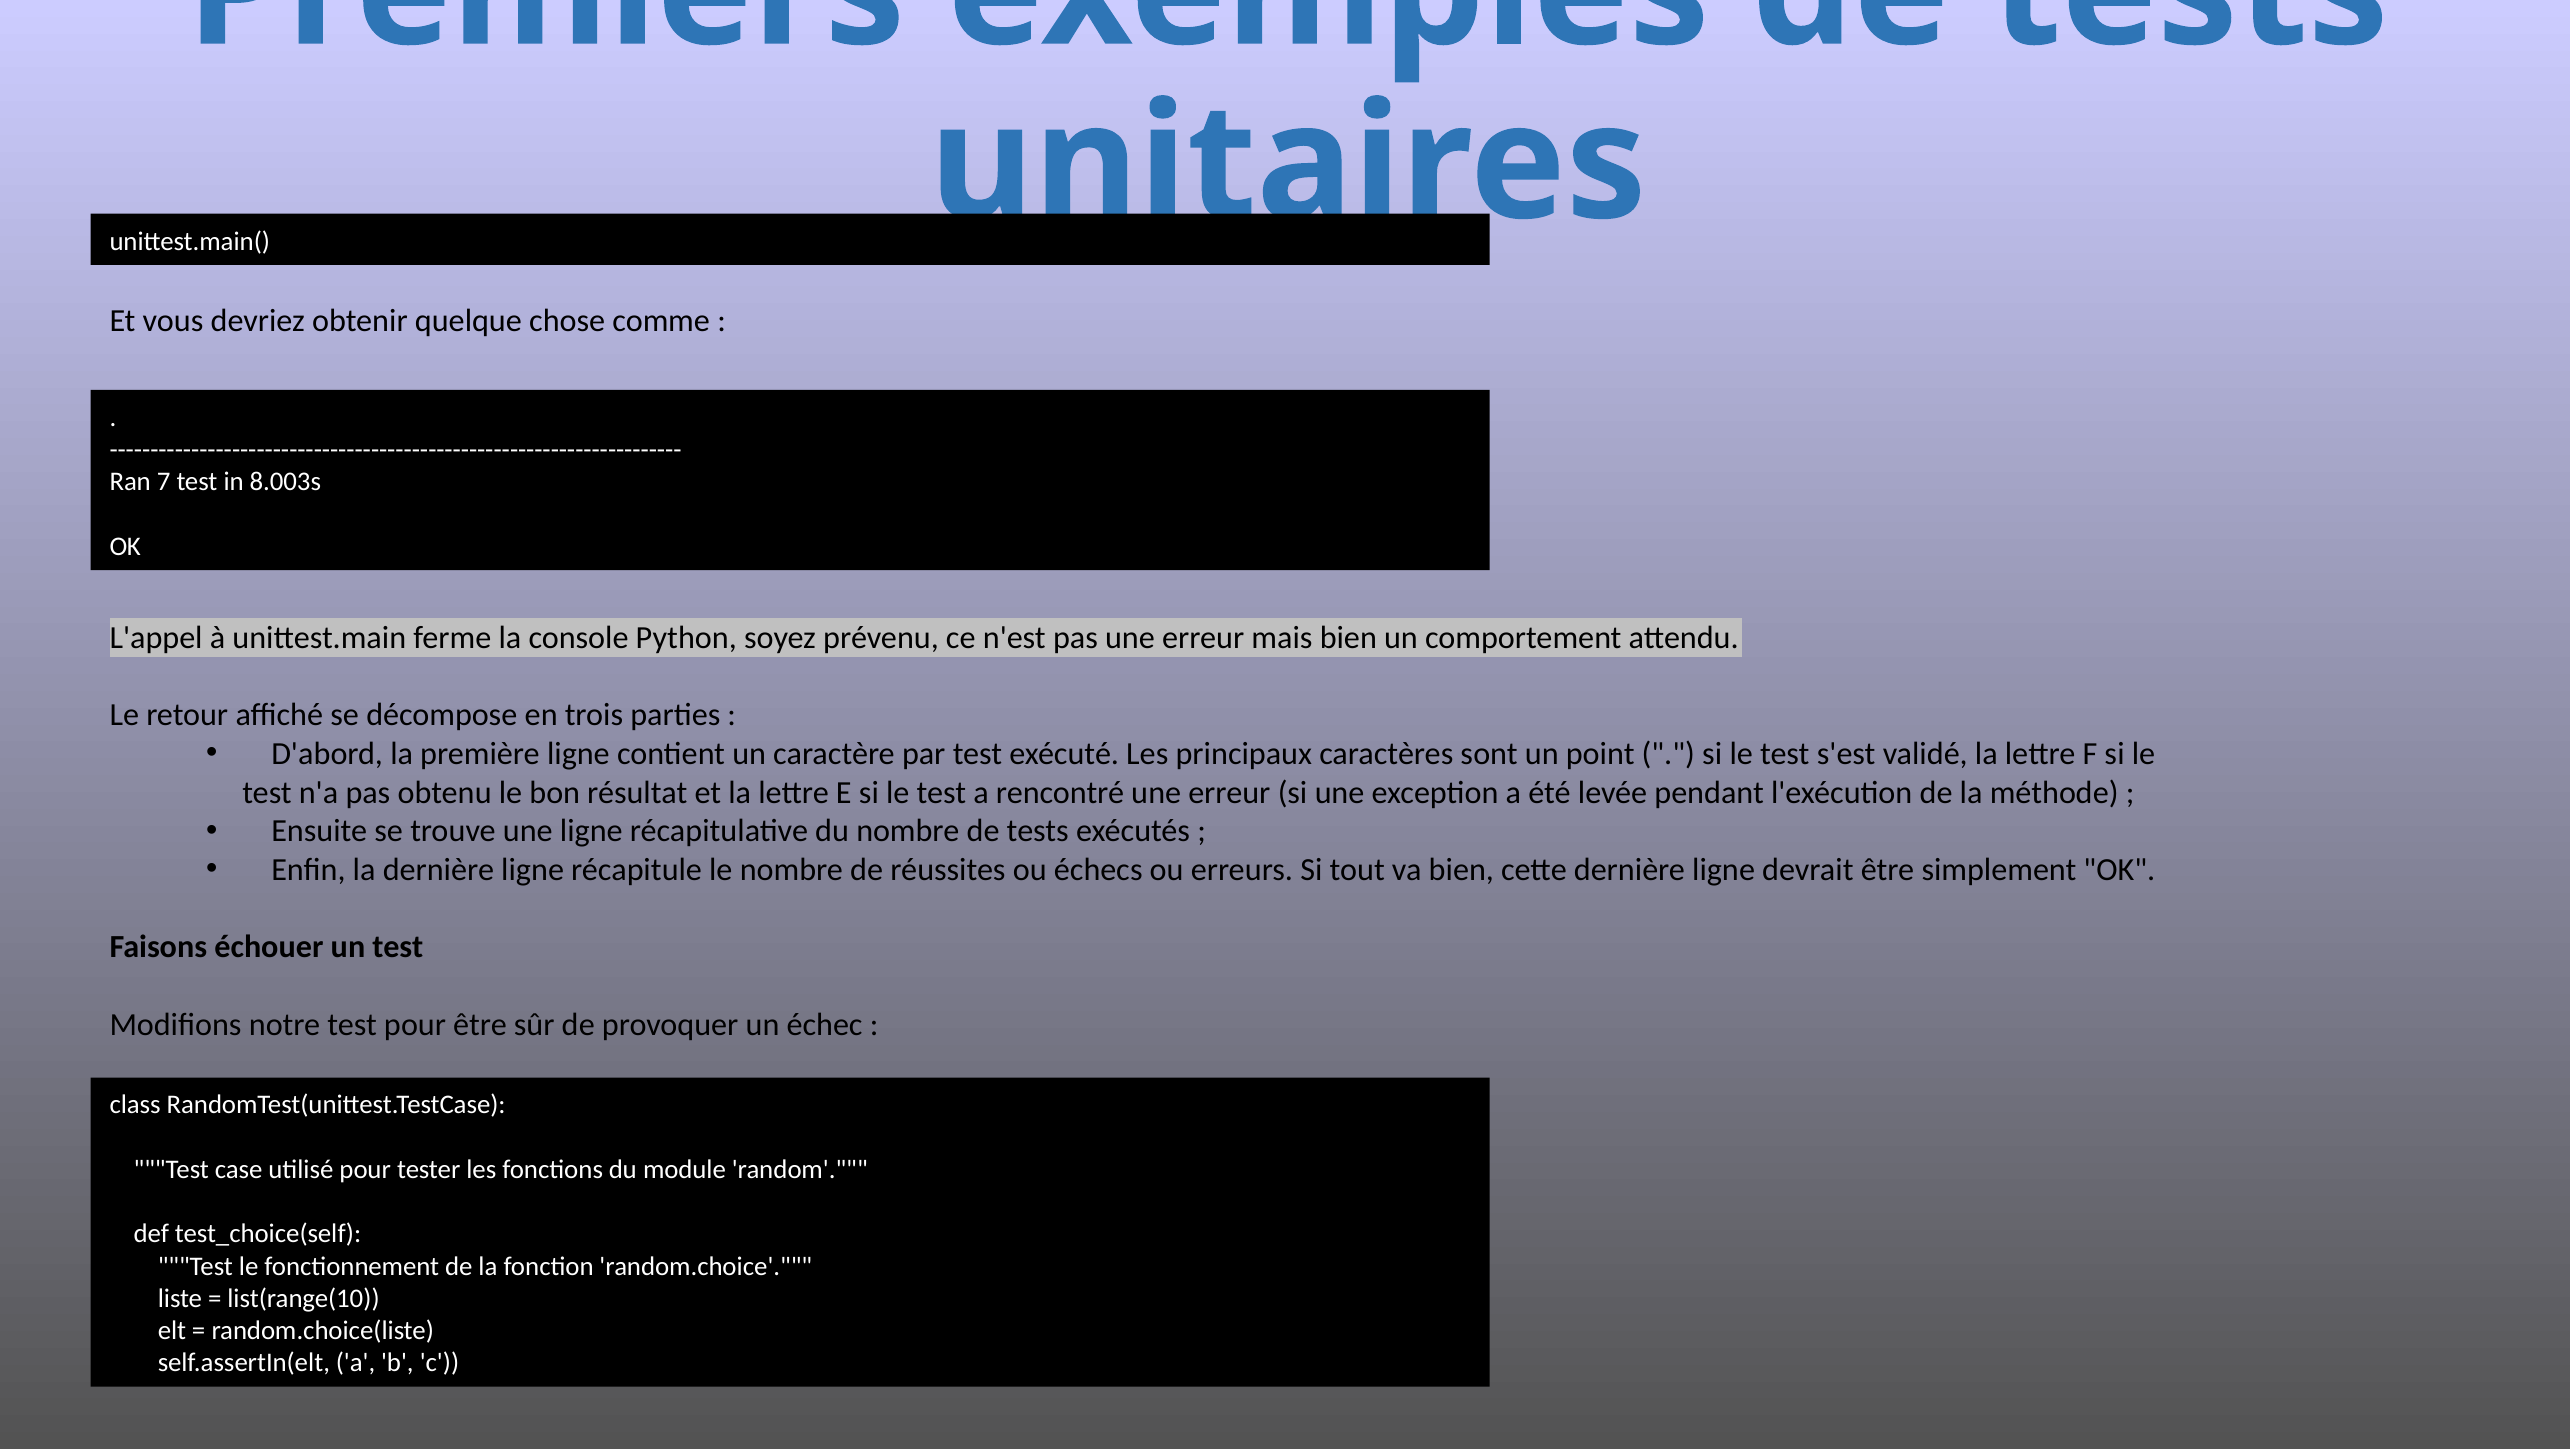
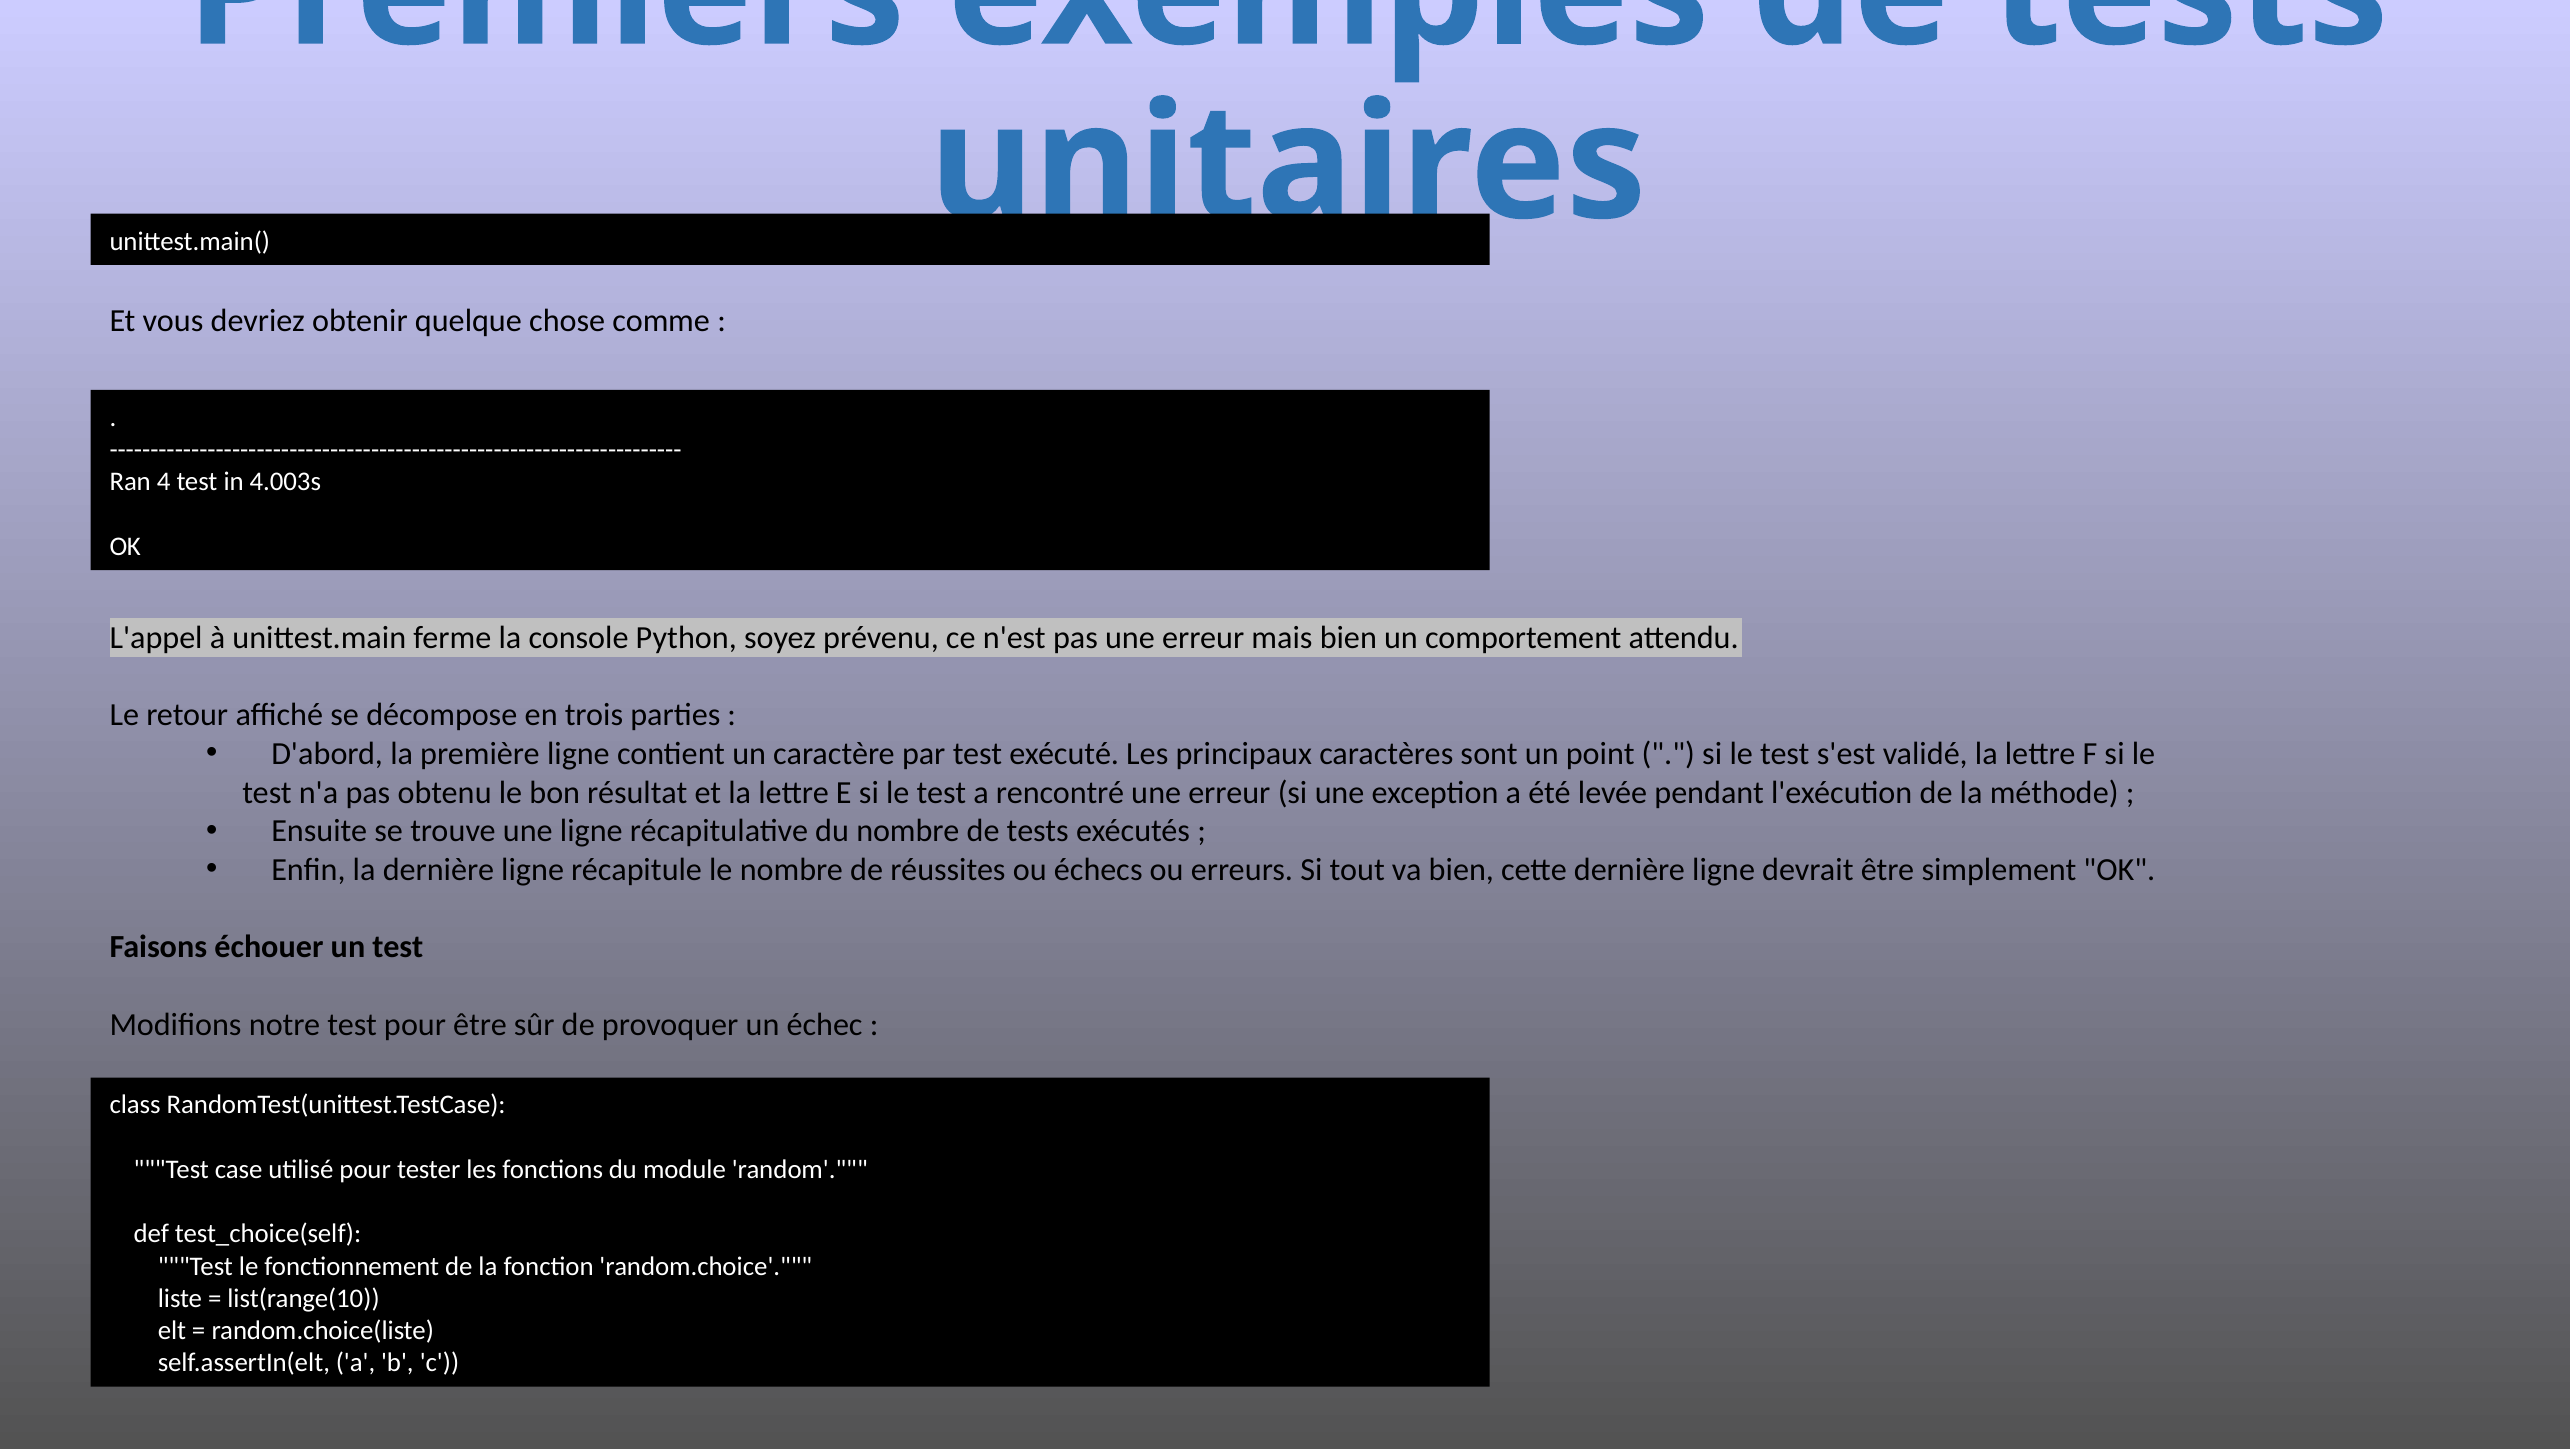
7: 7 -> 4
8.003s: 8.003s -> 4.003s
